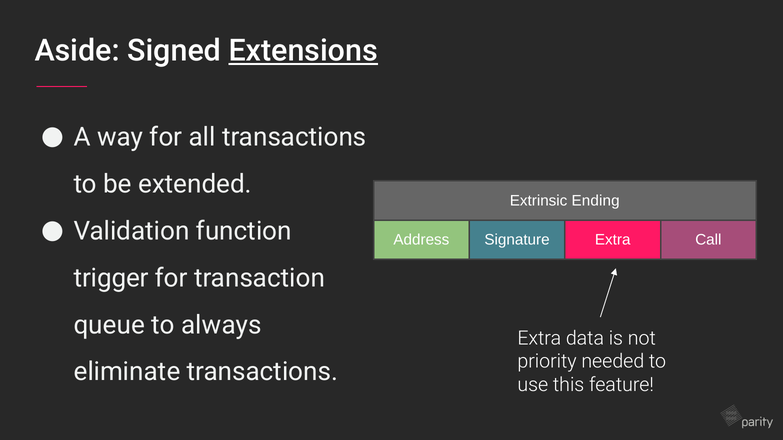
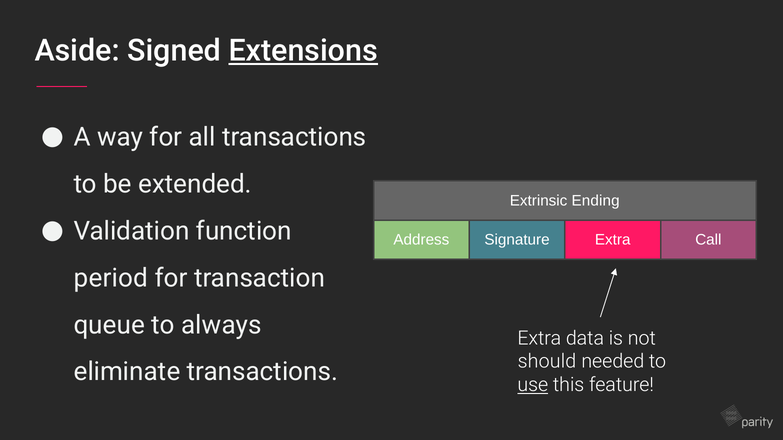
trigger: trigger -> period
priority: priority -> should
use underline: none -> present
